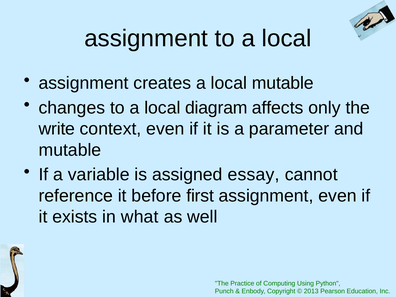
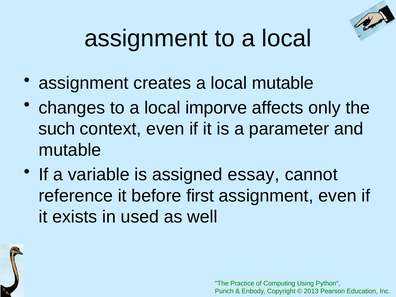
diagram: diagram -> imporve
write: write -> such
what: what -> used
